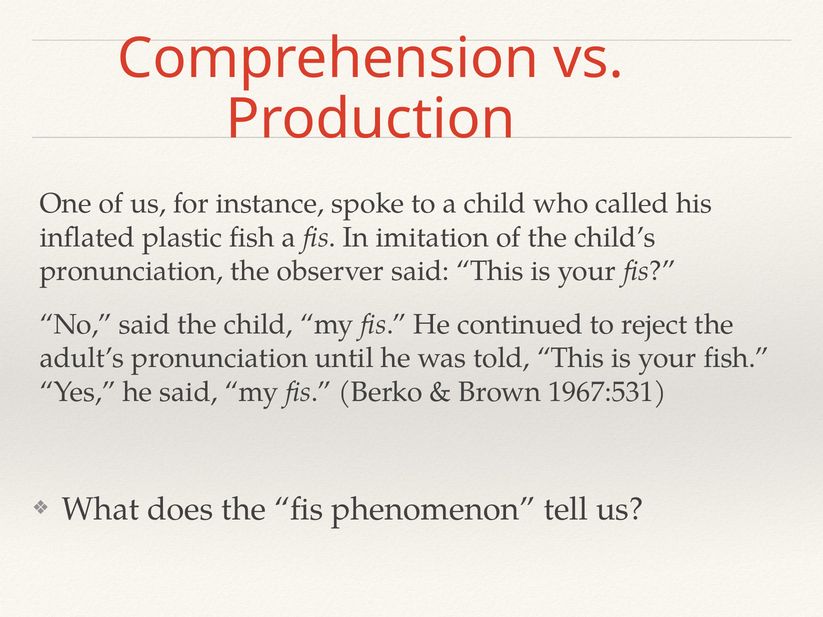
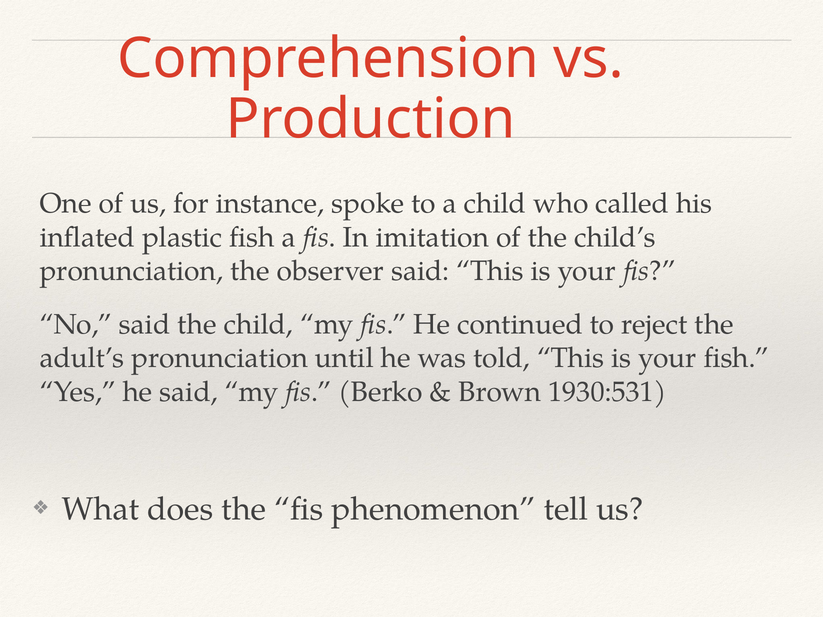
1967:531: 1967:531 -> 1930:531
